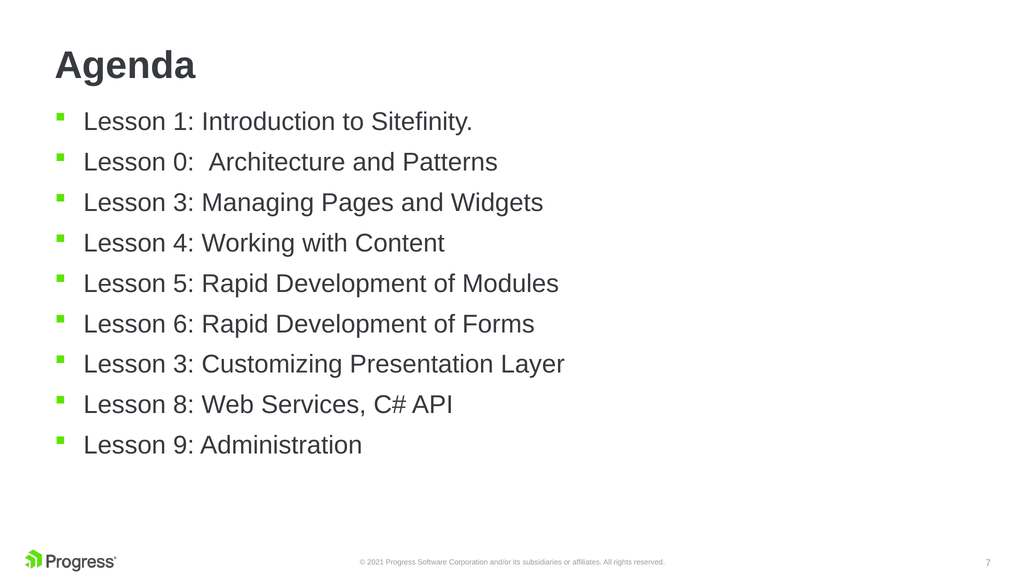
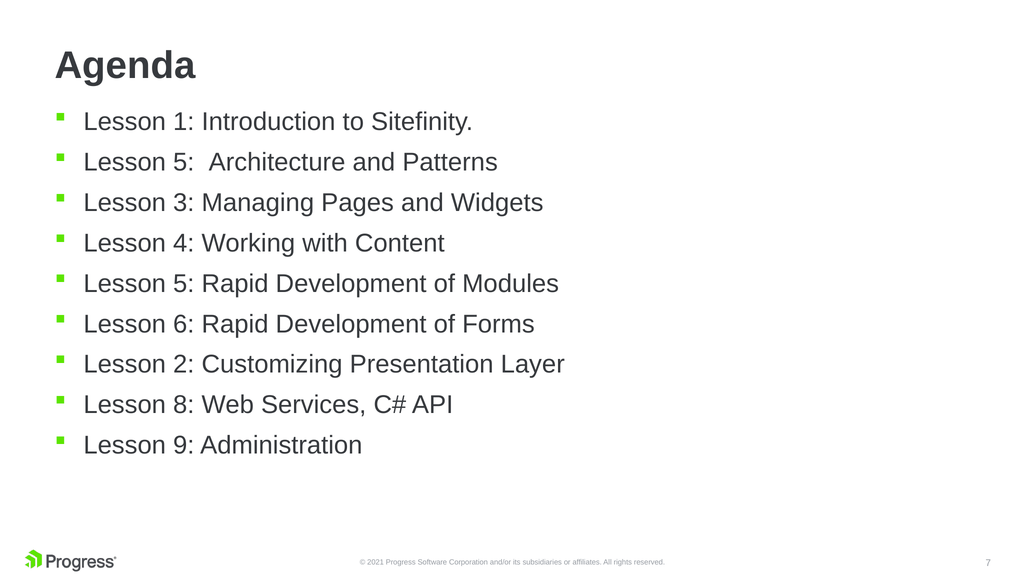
0 at (184, 162): 0 -> 5
3 at (184, 364): 3 -> 2
